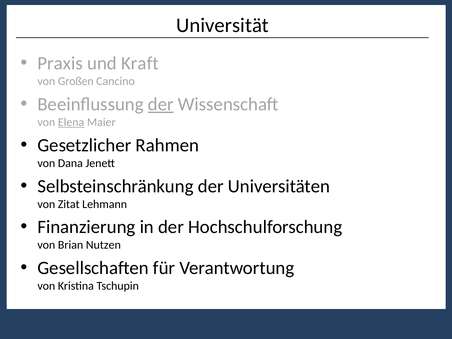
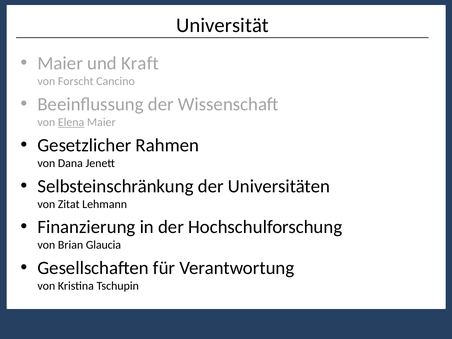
Praxis at (60, 63): Praxis -> Maier
Großen: Großen -> Forscht
der at (161, 104) underline: present -> none
Nutzen: Nutzen -> Glaucia
